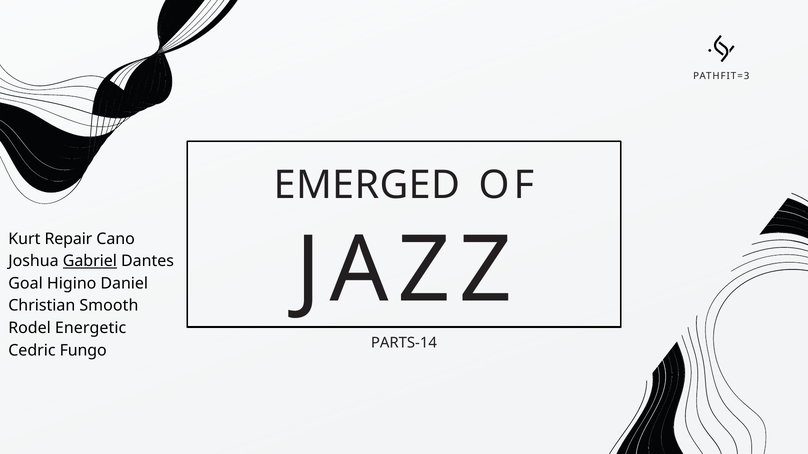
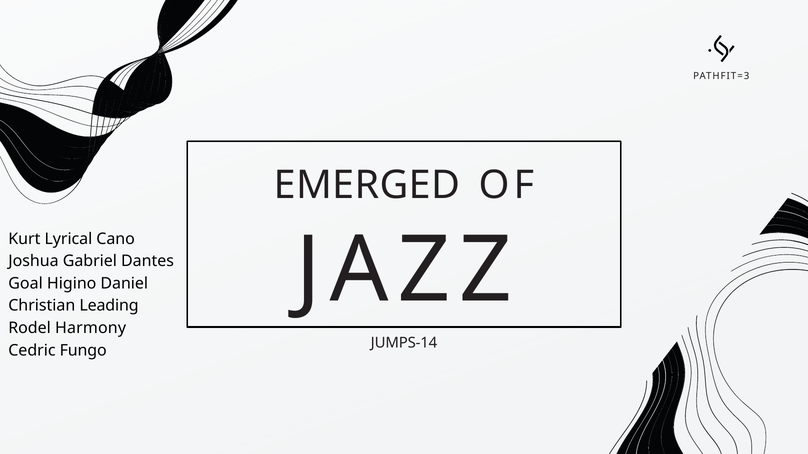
Repair: Repair -> Lyrical
Gabriel underline: present -> none
Smooth: Smooth -> Leading
Energetic: Energetic -> Harmony
PARTS-14: PARTS-14 -> JUMPS-14
